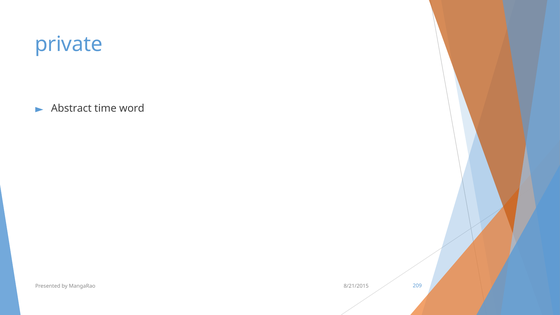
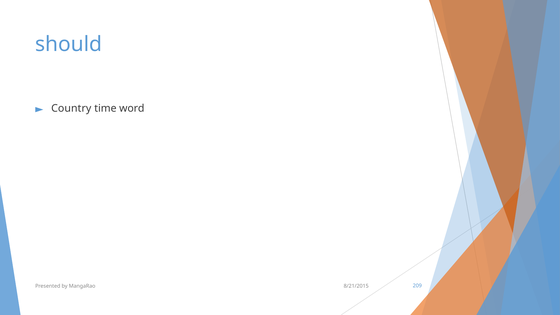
private: private -> should
Abstract: Abstract -> Country
